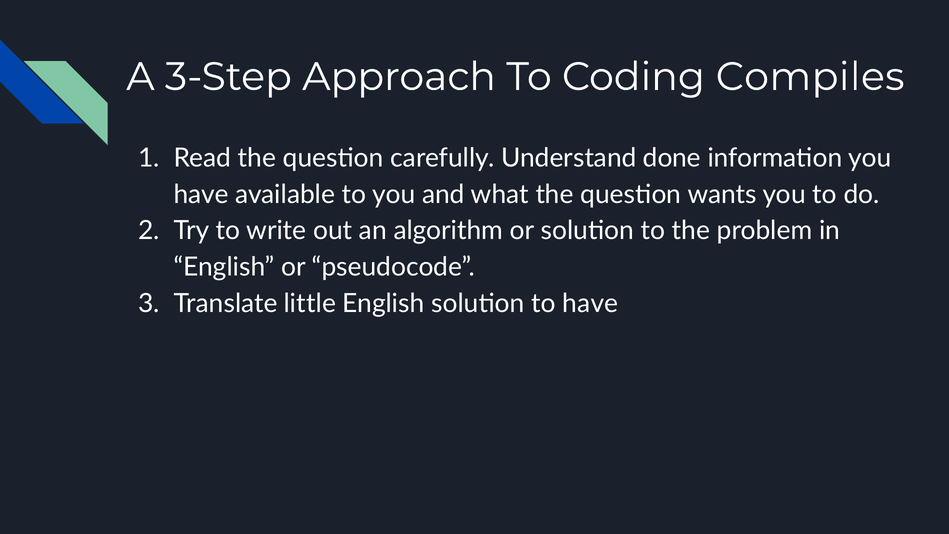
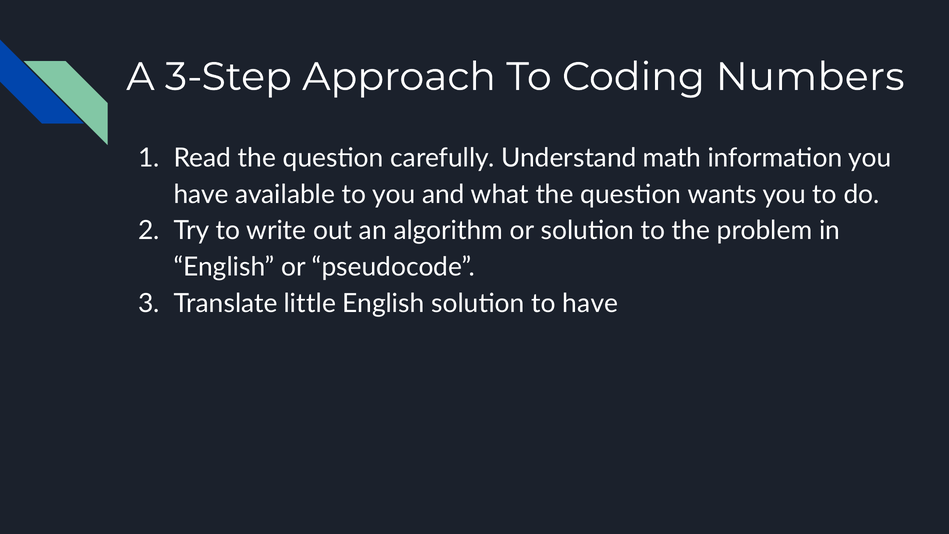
Compiles: Compiles -> Numbers
done: done -> math
